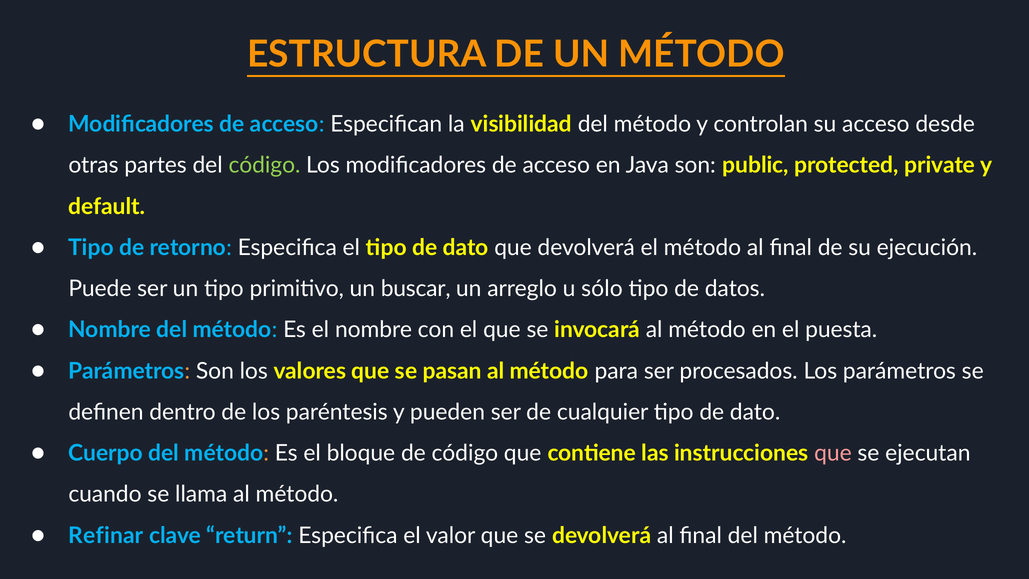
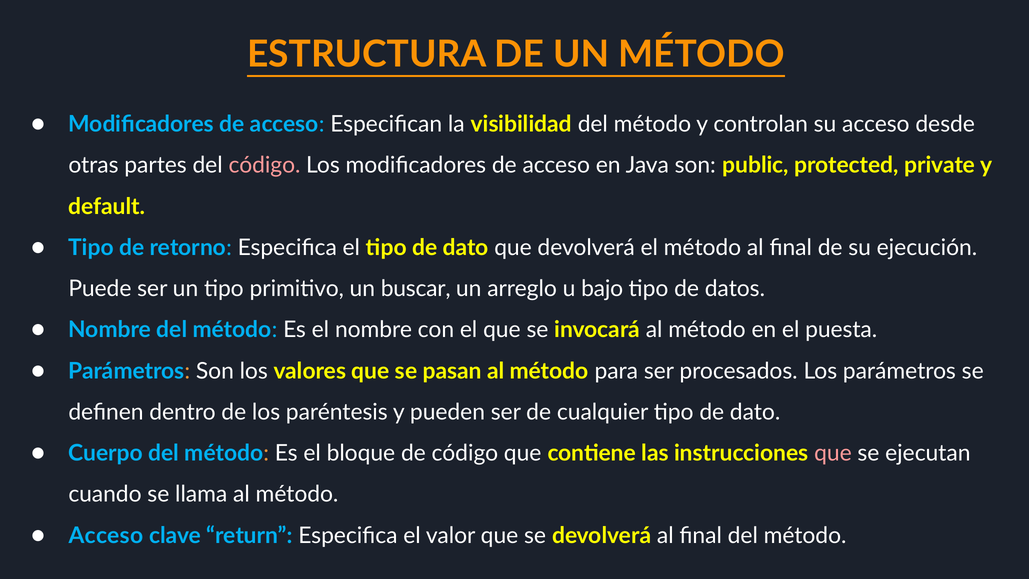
código at (264, 165) colour: light green -> pink
sólo: sólo -> bajo
Refinar at (106, 535): Refinar -> Acceso
